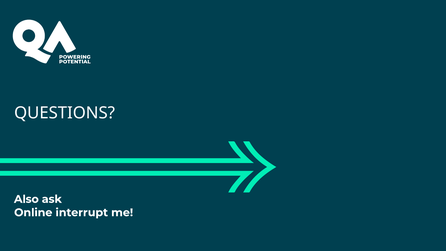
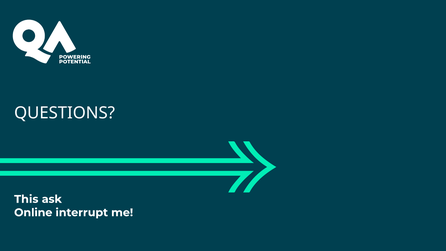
Also: Also -> This
